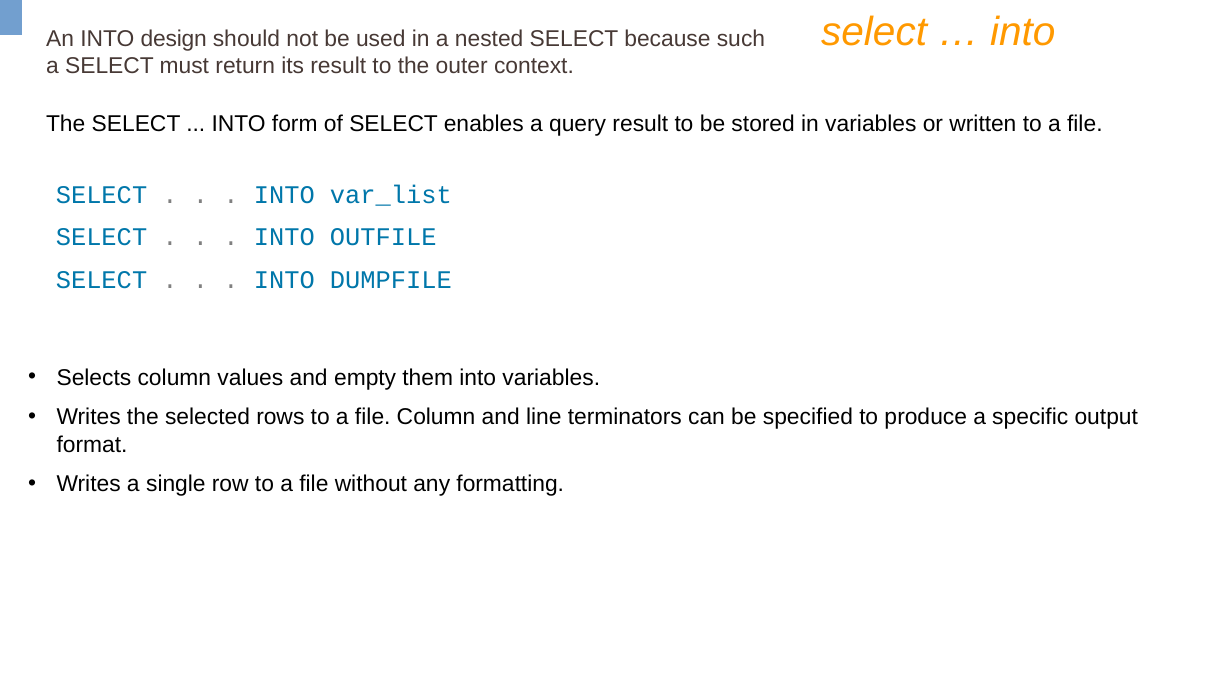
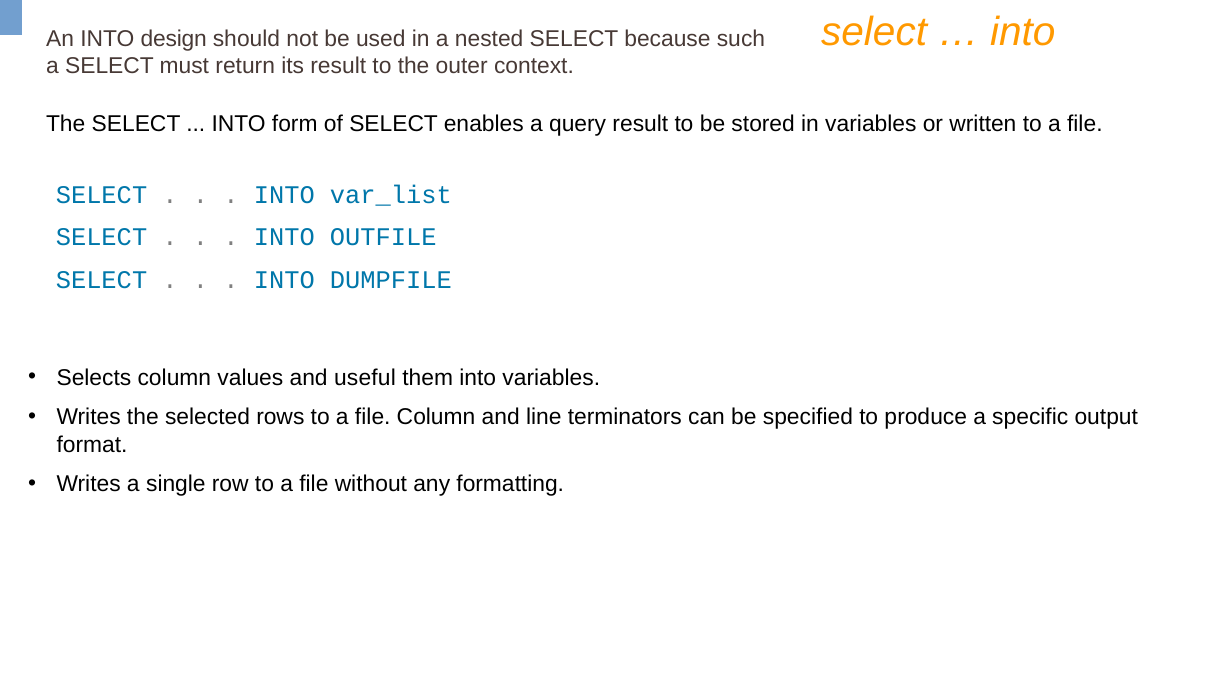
empty: empty -> useful
